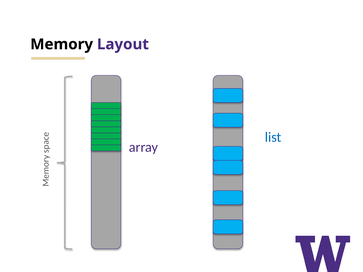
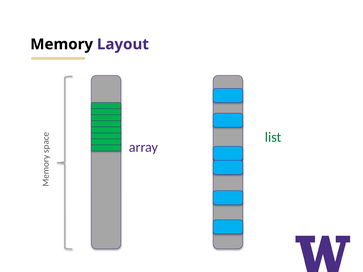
list colour: blue -> green
